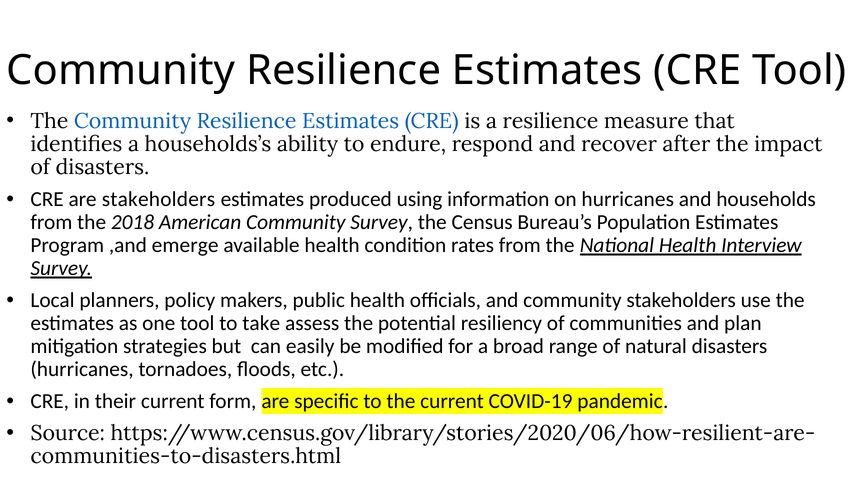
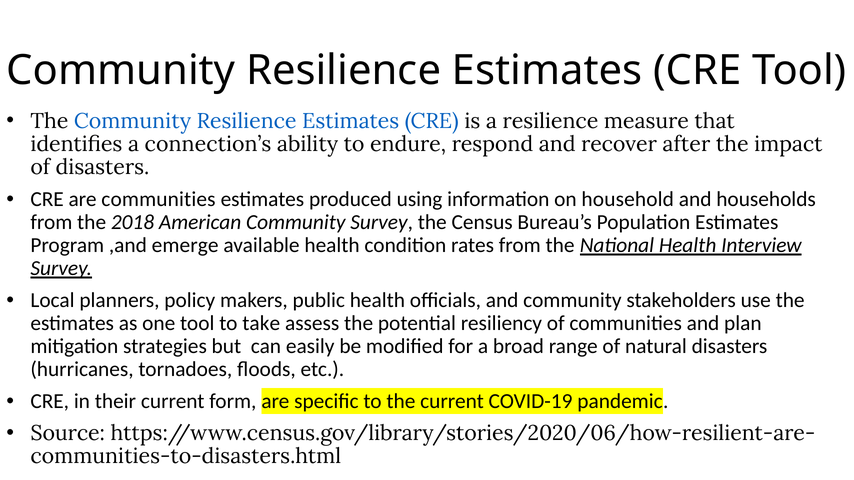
households’s: households’s -> connection’s
are stakeholders: stakeholders -> communities
on hurricanes: hurricanes -> household
